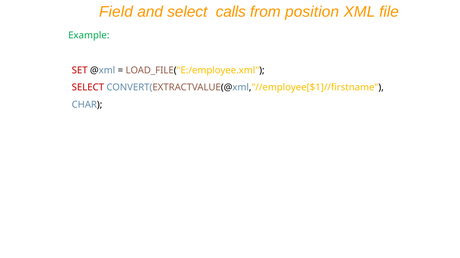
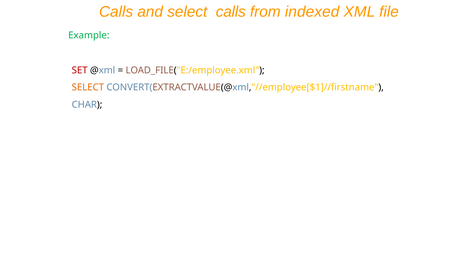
Field at (116, 12): Field -> Calls
position: position -> indexed
SELECT at (88, 88) colour: red -> orange
